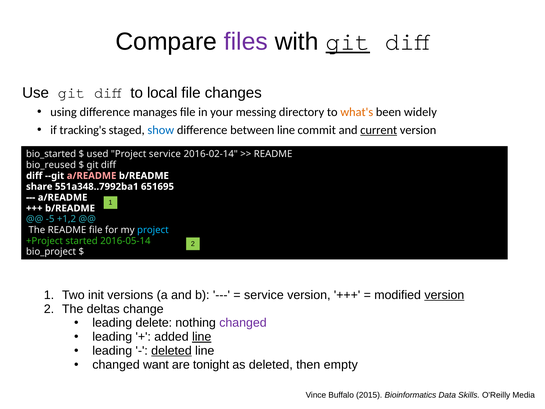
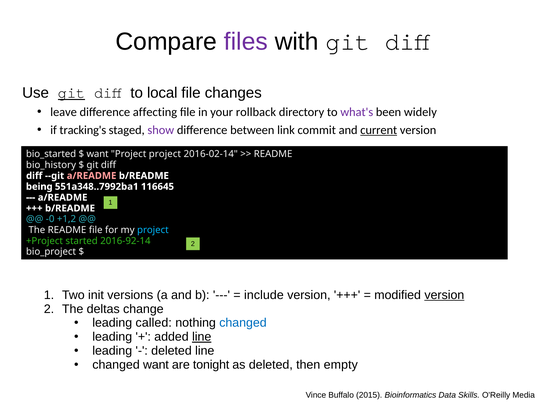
git at (348, 42) underline: present -> none
git at (72, 93) underline: none -> present
using: using -> leave
manages: manages -> affecting
messing: messing -> rollback
what's colour: orange -> purple
show colour: blue -> purple
between line: line -> link
used at (97, 154): used -> want
Project service: service -> project
bio_reused: bio_reused -> bio_history
share: share -> being
651695: 651695 -> 116645
-5: -5 -> -0
2016-05-14: 2016-05-14 -> 2016-92-14
service at (264, 295): service -> include
delete: delete -> called
changed at (243, 323) colour: purple -> blue
deleted at (171, 351) underline: present -> none
